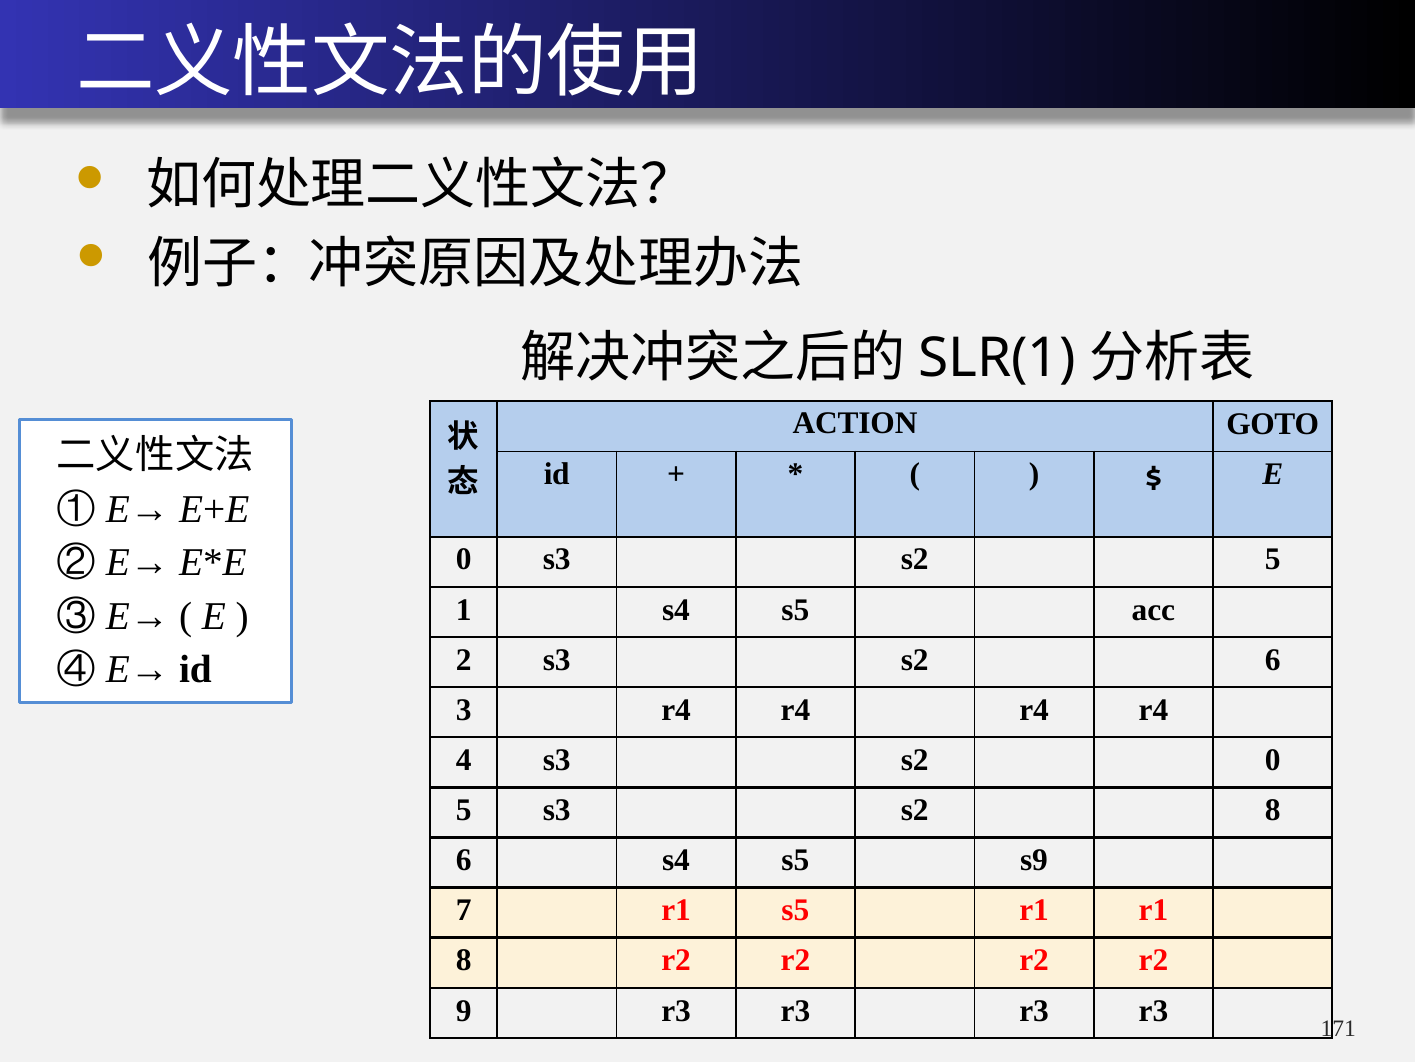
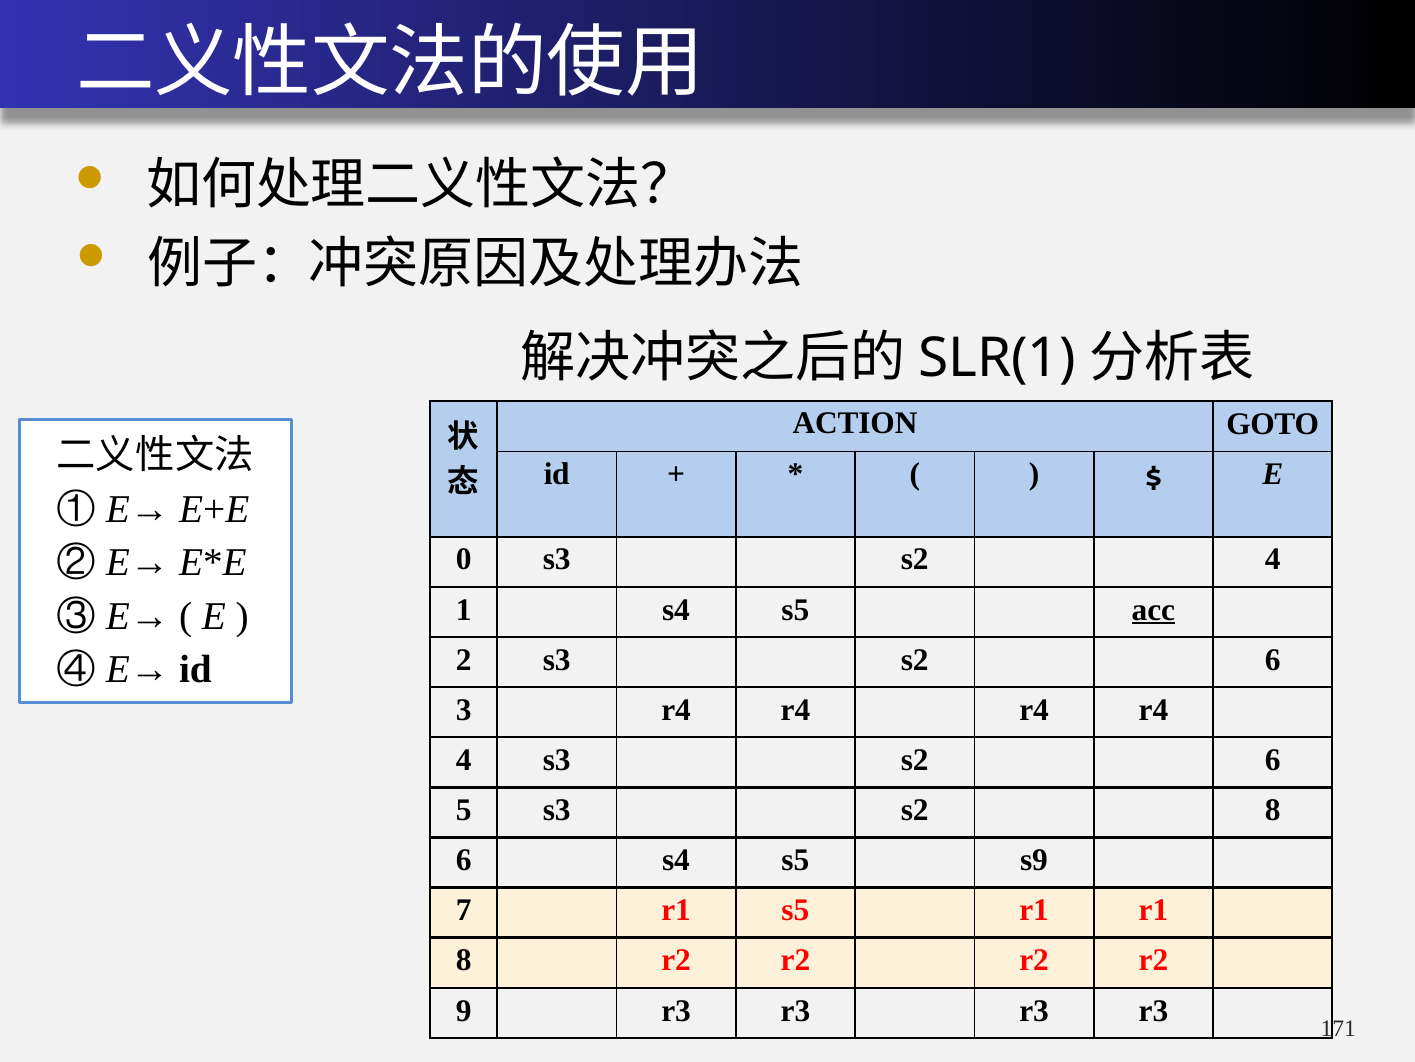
s2 5: 5 -> 4
acc underline: none -> present
4 s3 s2 0: 0 -> 6
